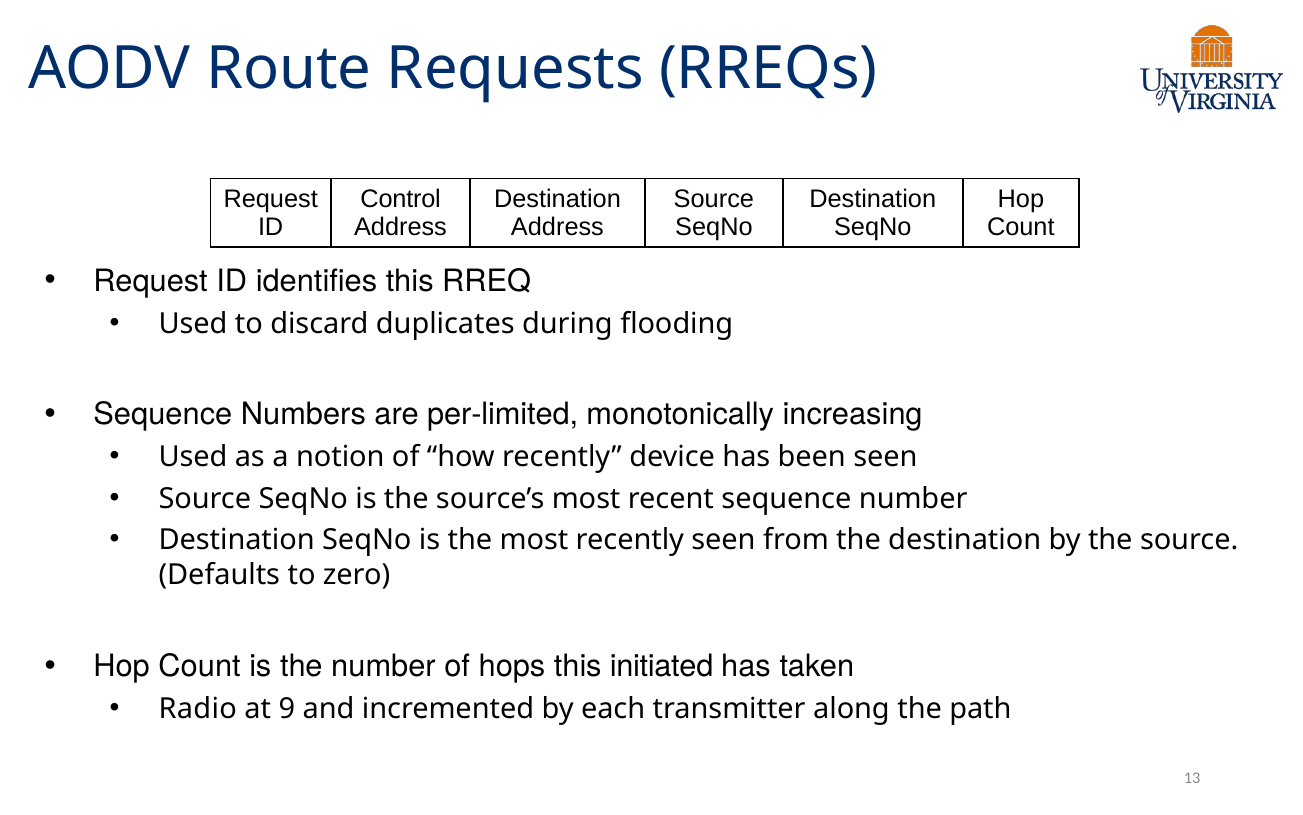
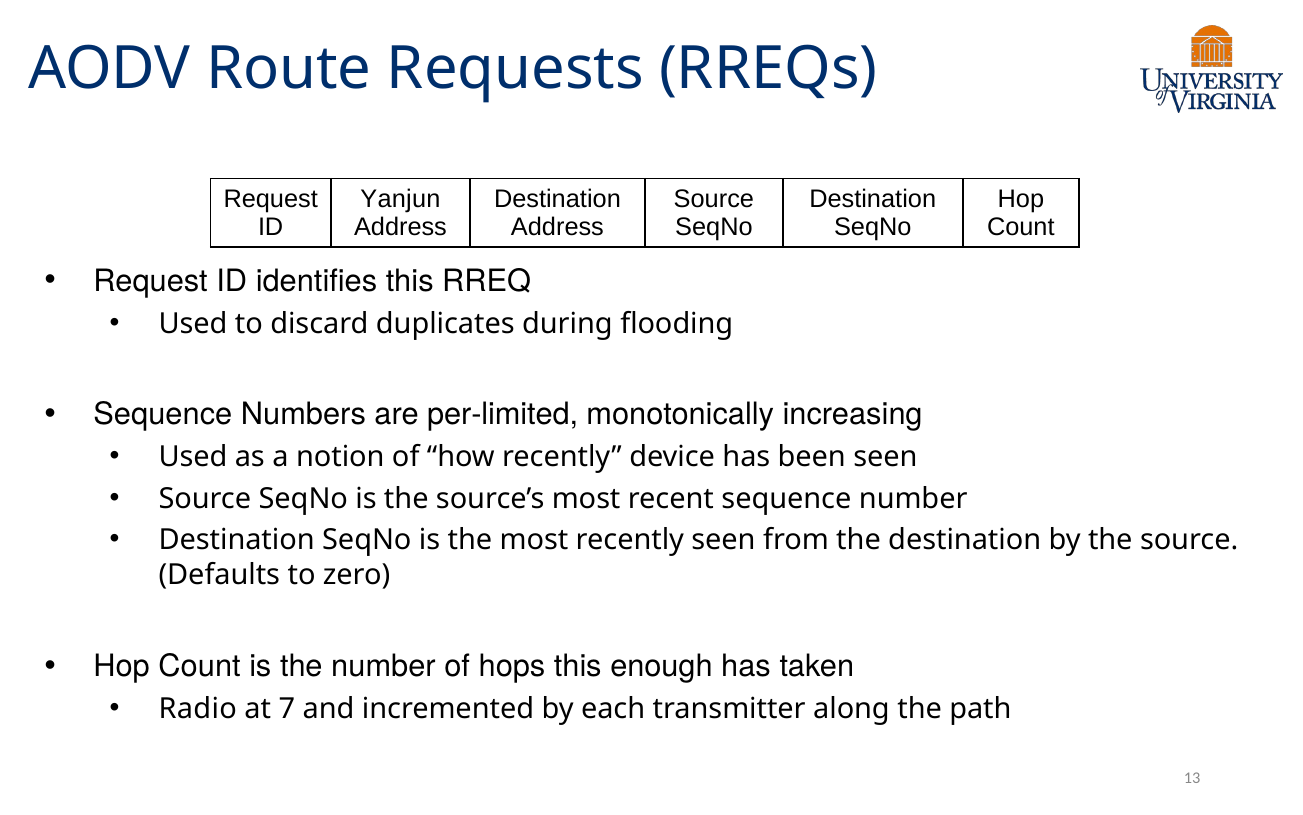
Control: Control -> Yanjun
initiated: initiated -> enough
9: 9 -> 7
